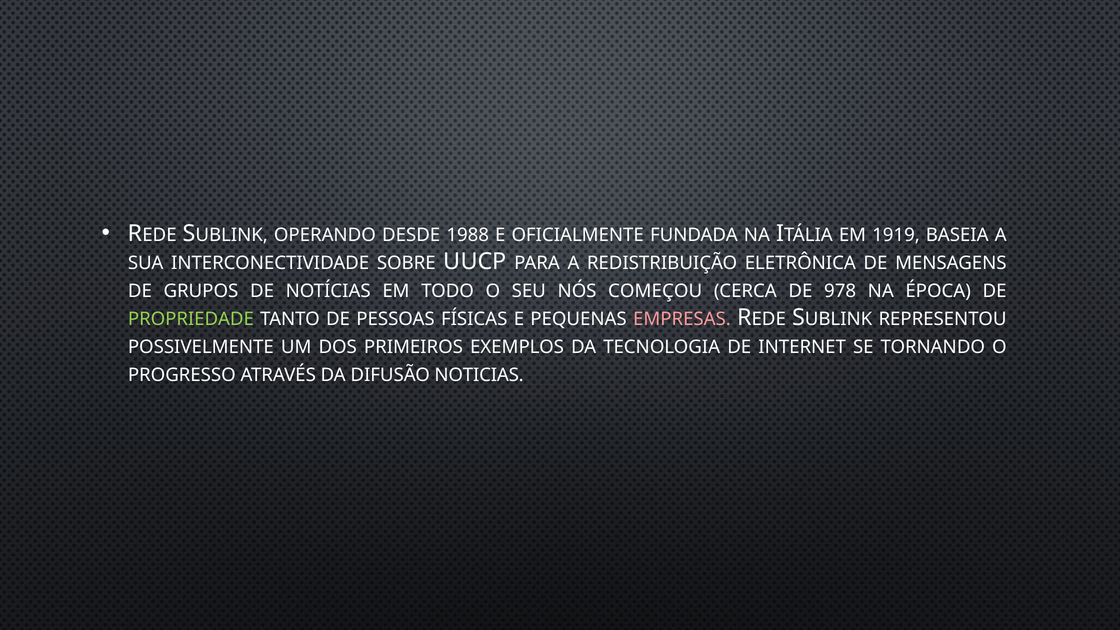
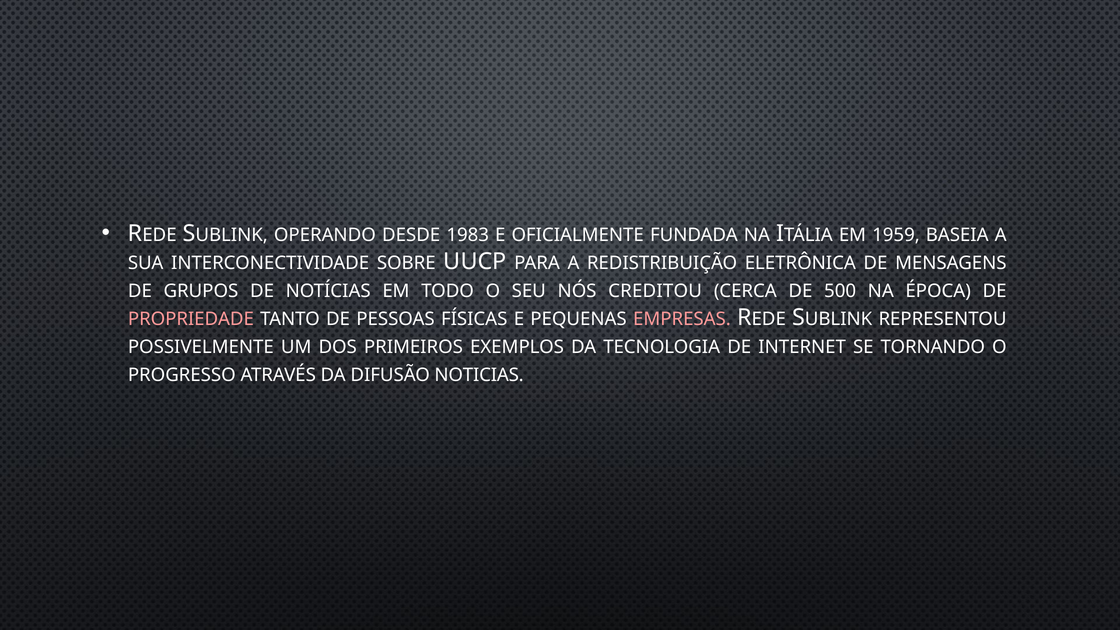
1988: 1988 -> 1983
1919: 1919 -> 1959
COMEÇOU: COMEÇOU -> CREDITOU
978: 978 -> 500
PROPRIEDADE colour: light green -> pink
